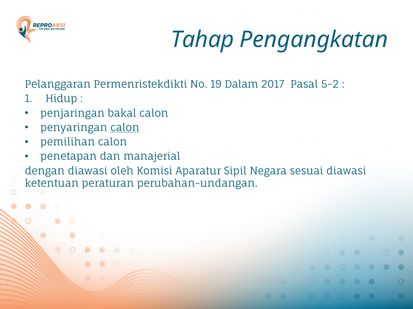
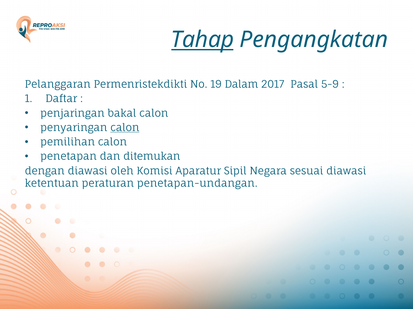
Tahap underline: none -> present
5-2: 5-2 -> 5-9
Hidup: Hidup -> Daftar
manajerial: manajerial -> ditemukan
perubahan-undangan: perubahan-undangan -> penetapan-undangan
